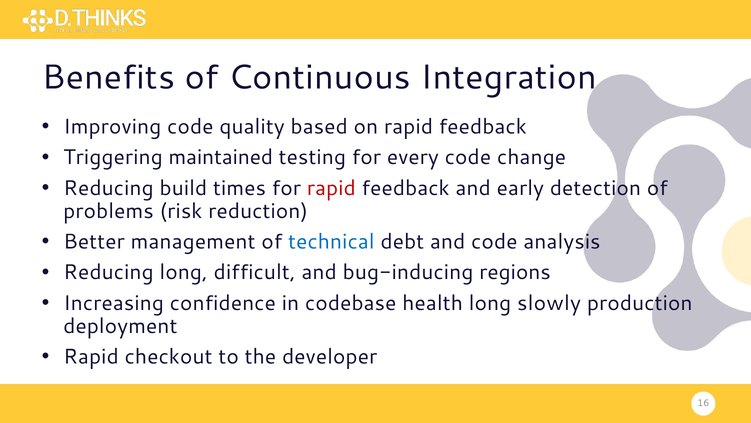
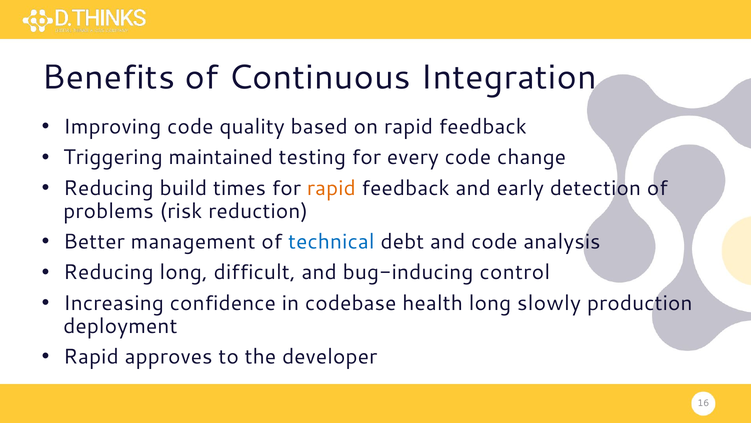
rapid at (331, 188) colour: red -> orange
regions: regions -> control
checkout: checkout -> approves
